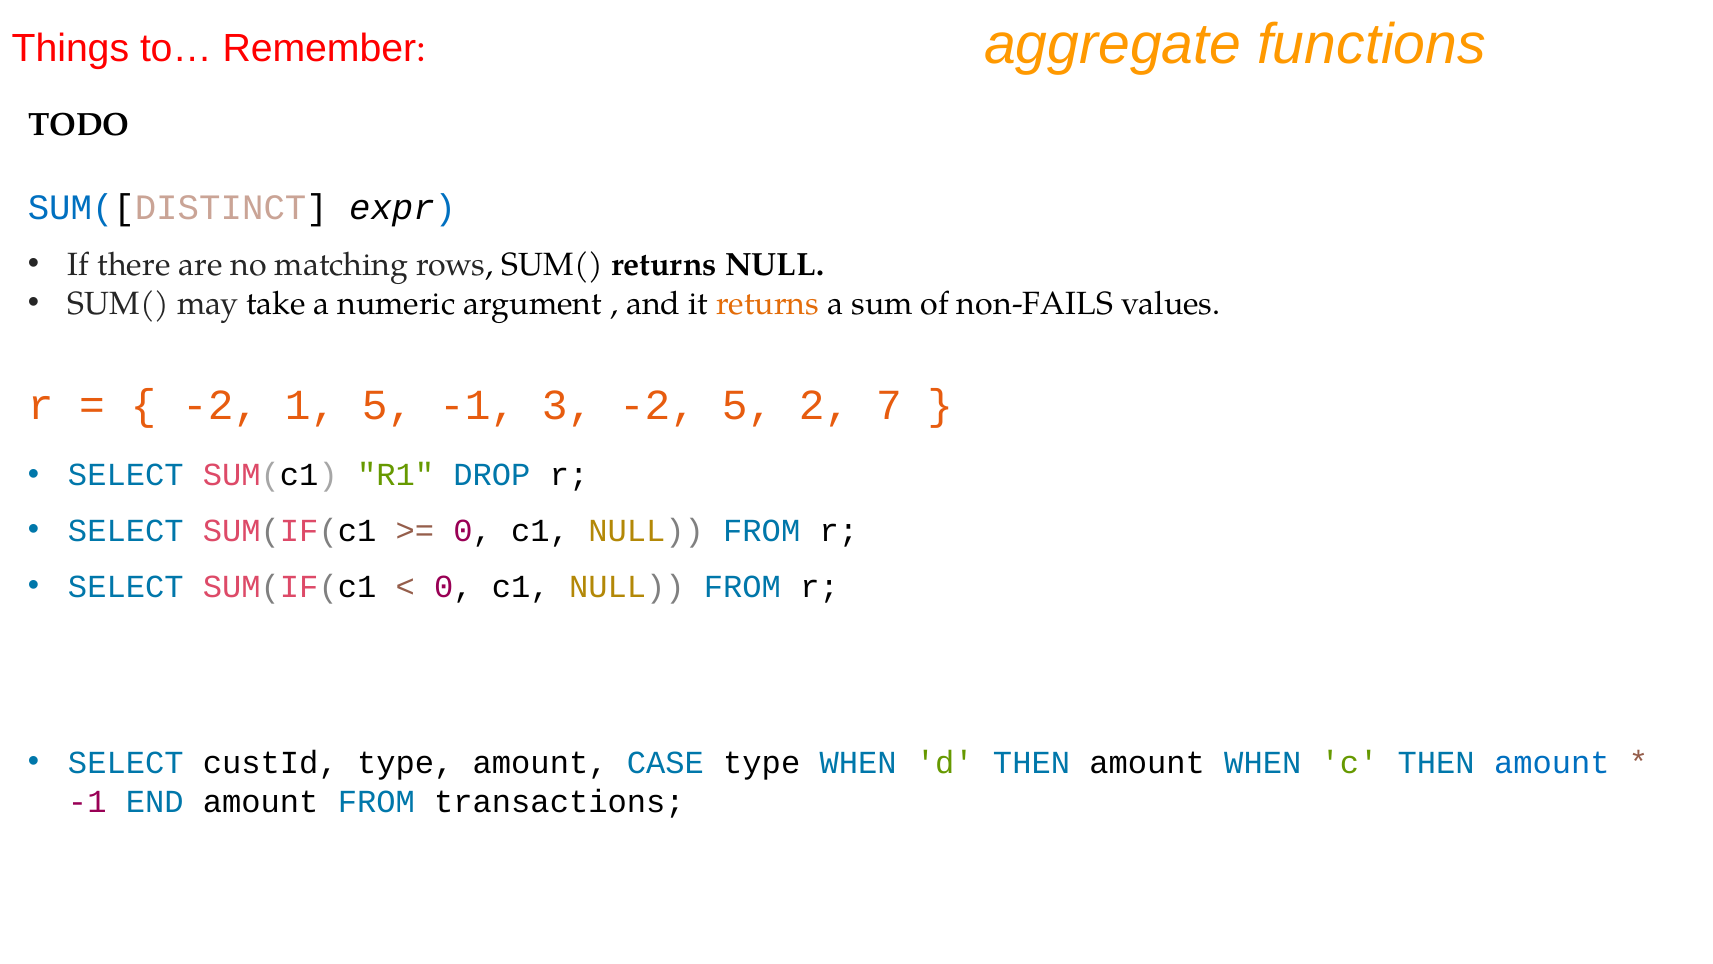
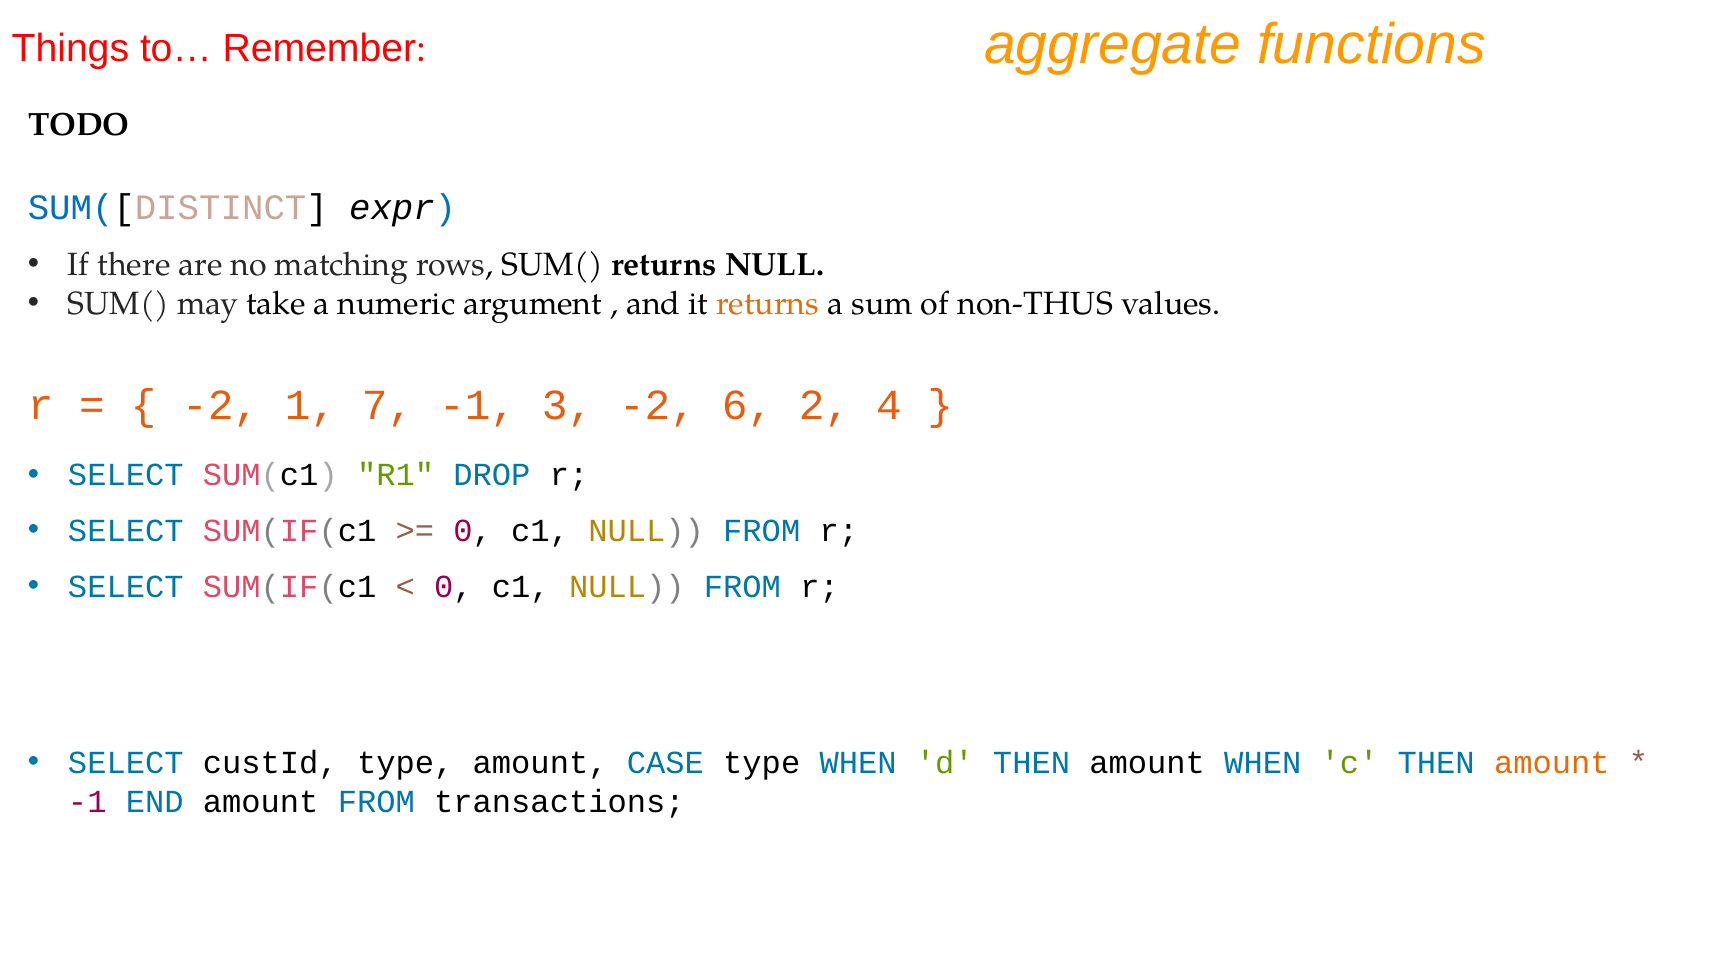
non-FAILS: non-FAILS -> non-THUS
1 5: 5 -> 7
-2 5: 5 -> 6
7: 7 -> 4
amount at (1552, 763) colour: blue -> orange
